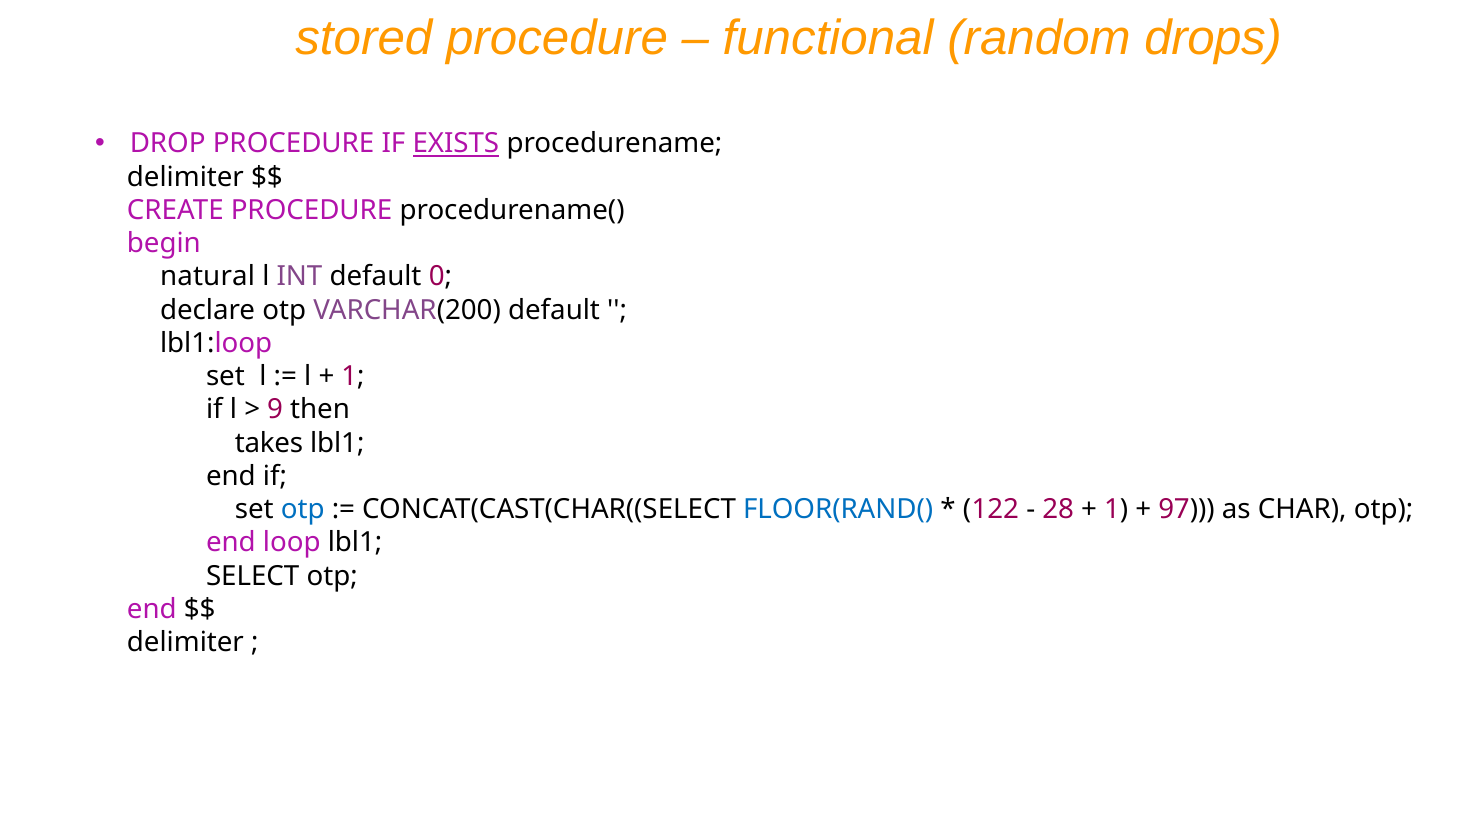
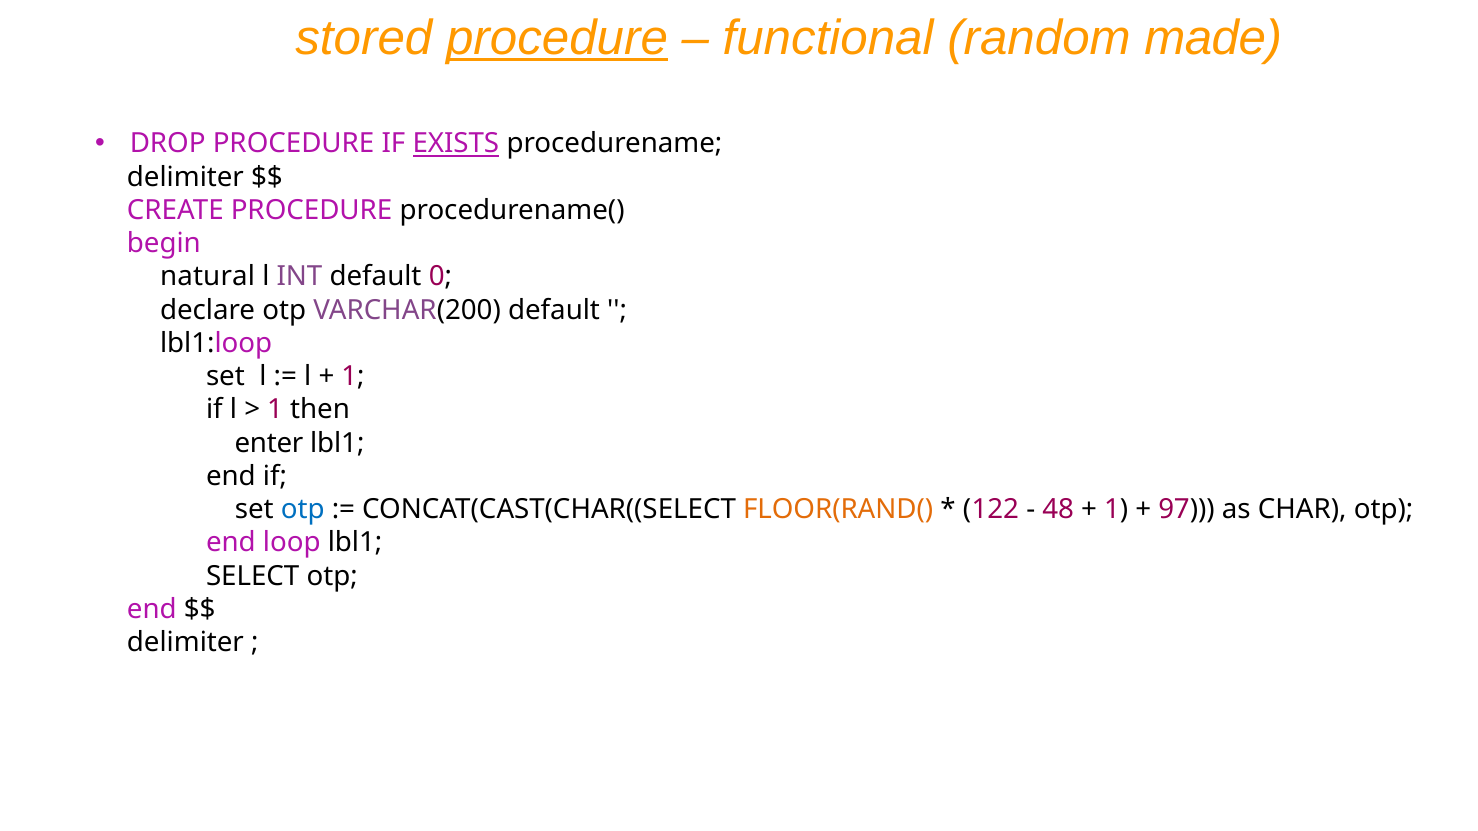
procedure at (557, 38) underline: none -> present
drops: drops -> made
9 at (275, 410): 9 -> 1
takes: takes -> enter
FLOOR(RAND( colour: blue -> orange
28: 28 -> 48
